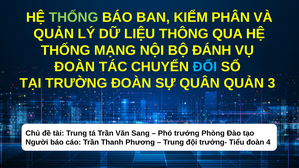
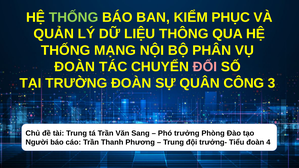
PHÂN: PHÂN -> PHỤC
ĐÁNH: ĐÁNH -> PHÂN
ĐỔI colour: light blue -> pink
QUÂN QUẢN: QUẢN -> CÔNG
